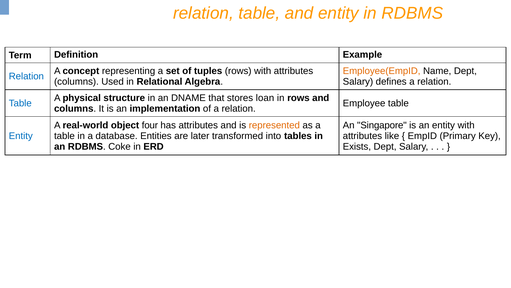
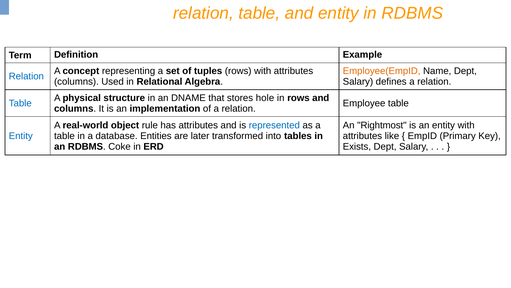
loan: loan -> hole
four: four -> rule
represented colour: orange -> blue
Singapore: Singapore -> Rightmost
